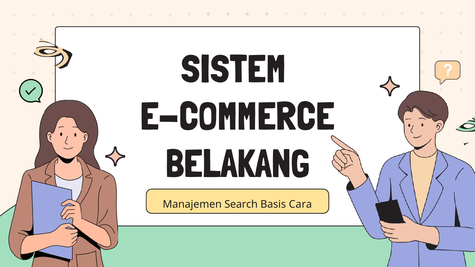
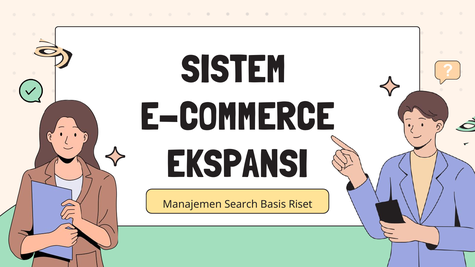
BELAKANG: BELAKANG -> EKSPANSI
Cara: Cara -> Riset
